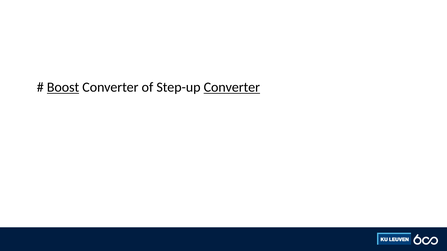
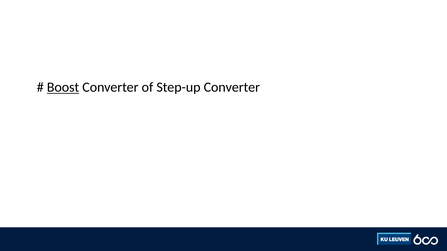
Converter at (232, 87) underline: present -> none
